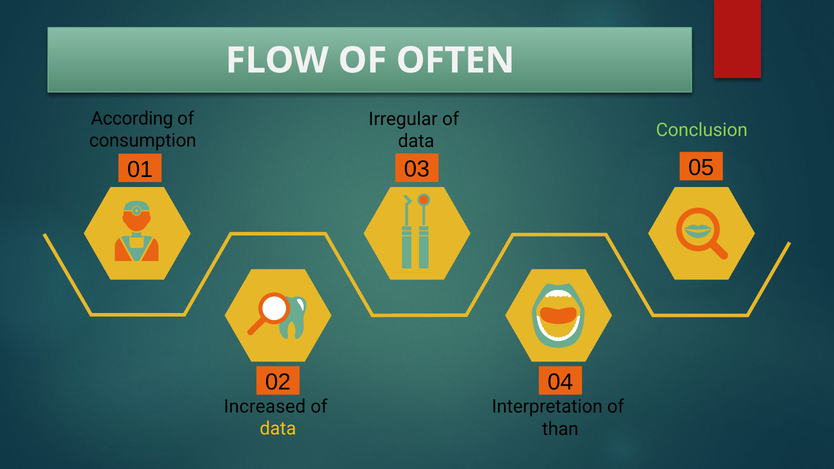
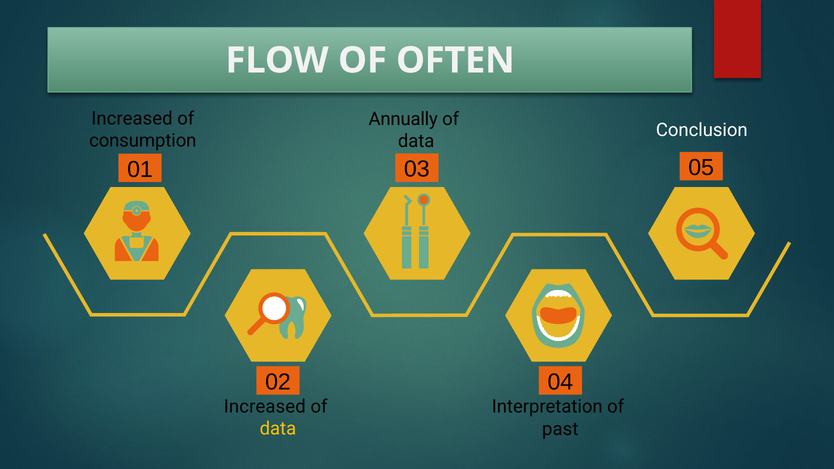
According at (132, 119): According -> Increased
Irregular: Irregular -> Annually
Conclusion colour: light green -> white
than: than -> past
